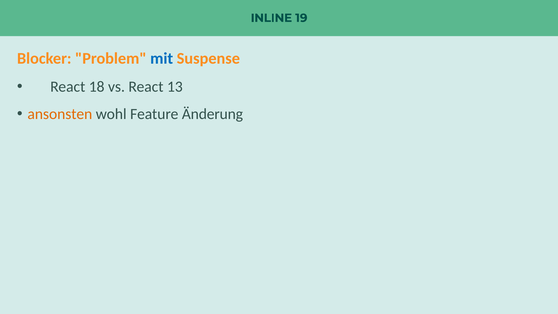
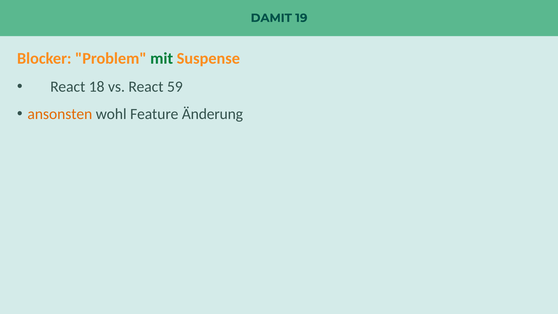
INLINE: INLINE -> DAMIT
mit colour: blue -> green
13: 13 -> 59
